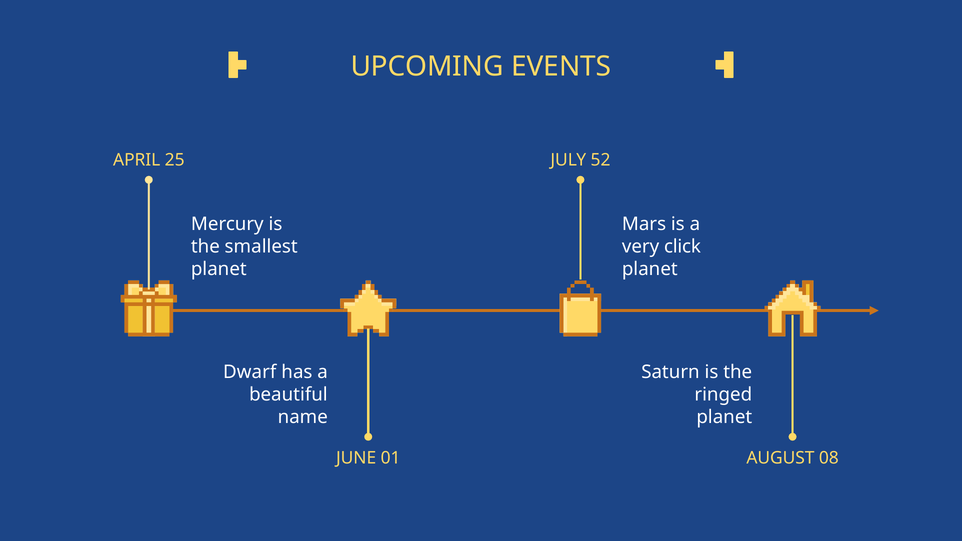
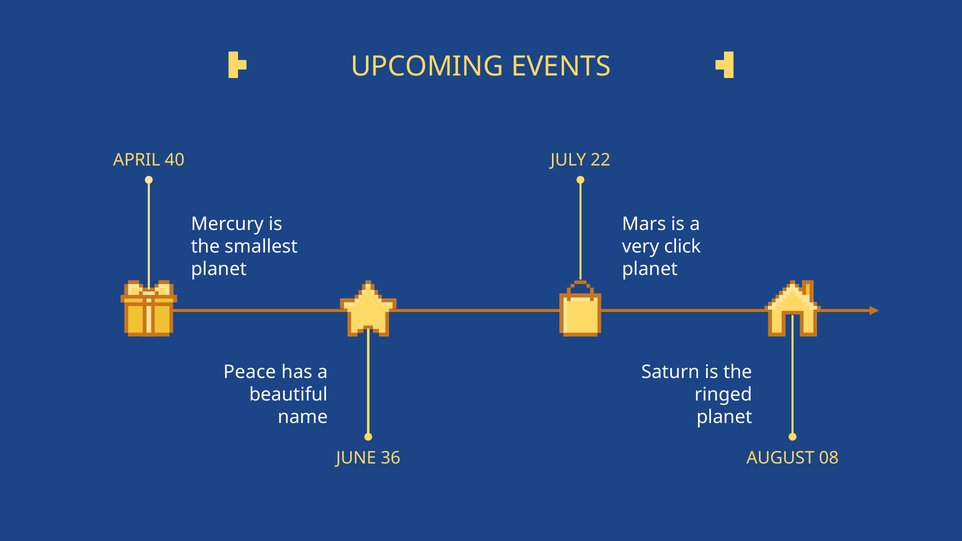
25: 25 -> 40
52: 52 -> 22
Dwarf: Dwarf -> Peace
01: 01 -> 36
